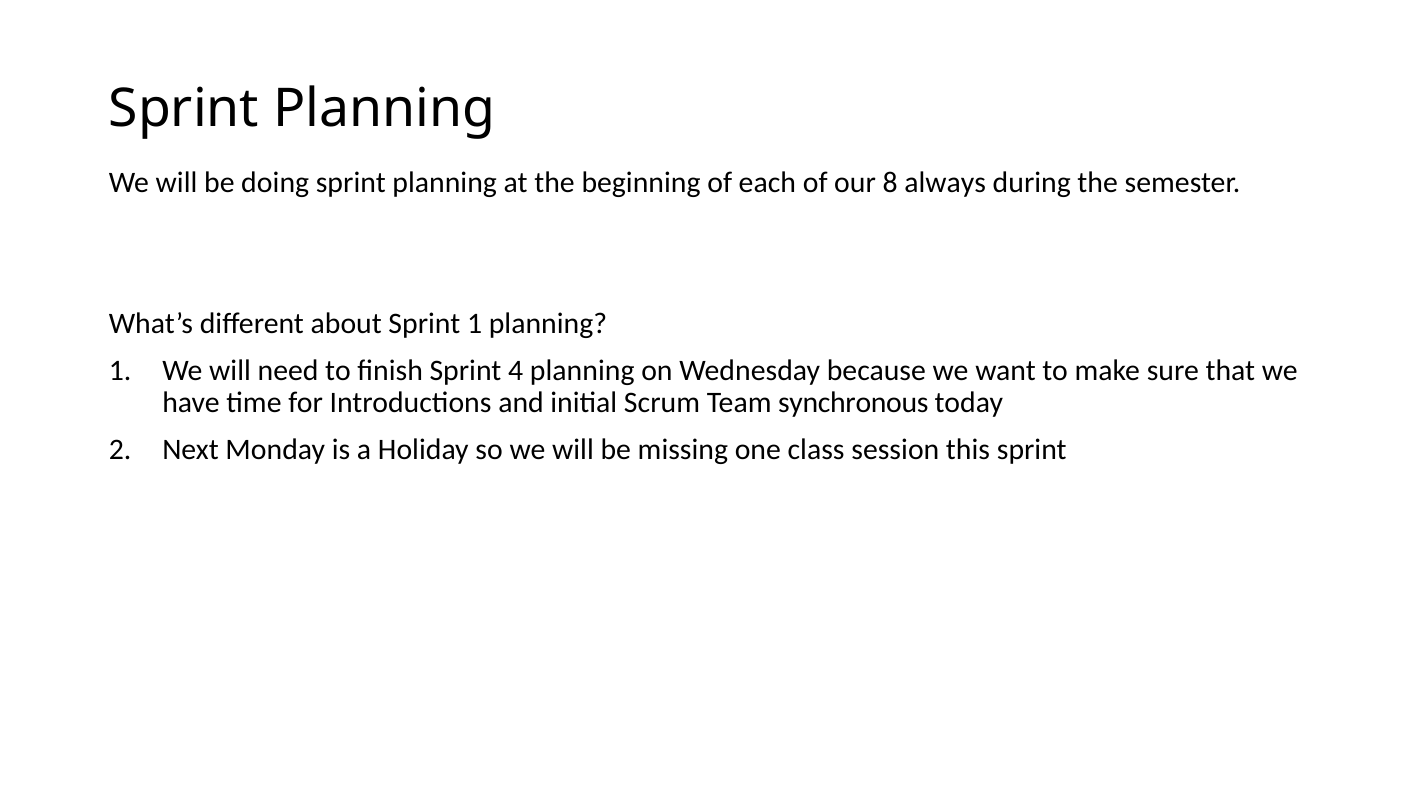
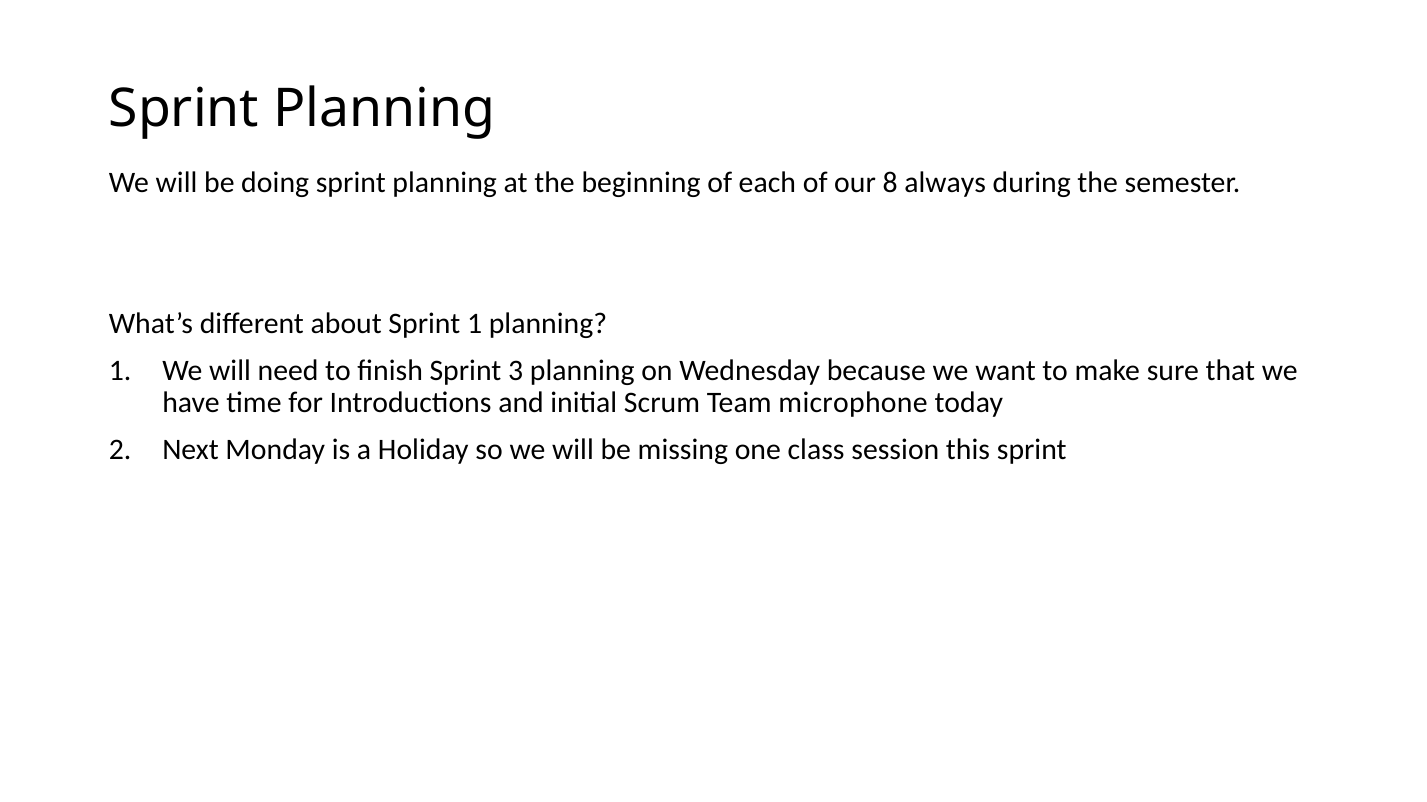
4: 4 -> 3
synchronous: synchronous -> microphone
